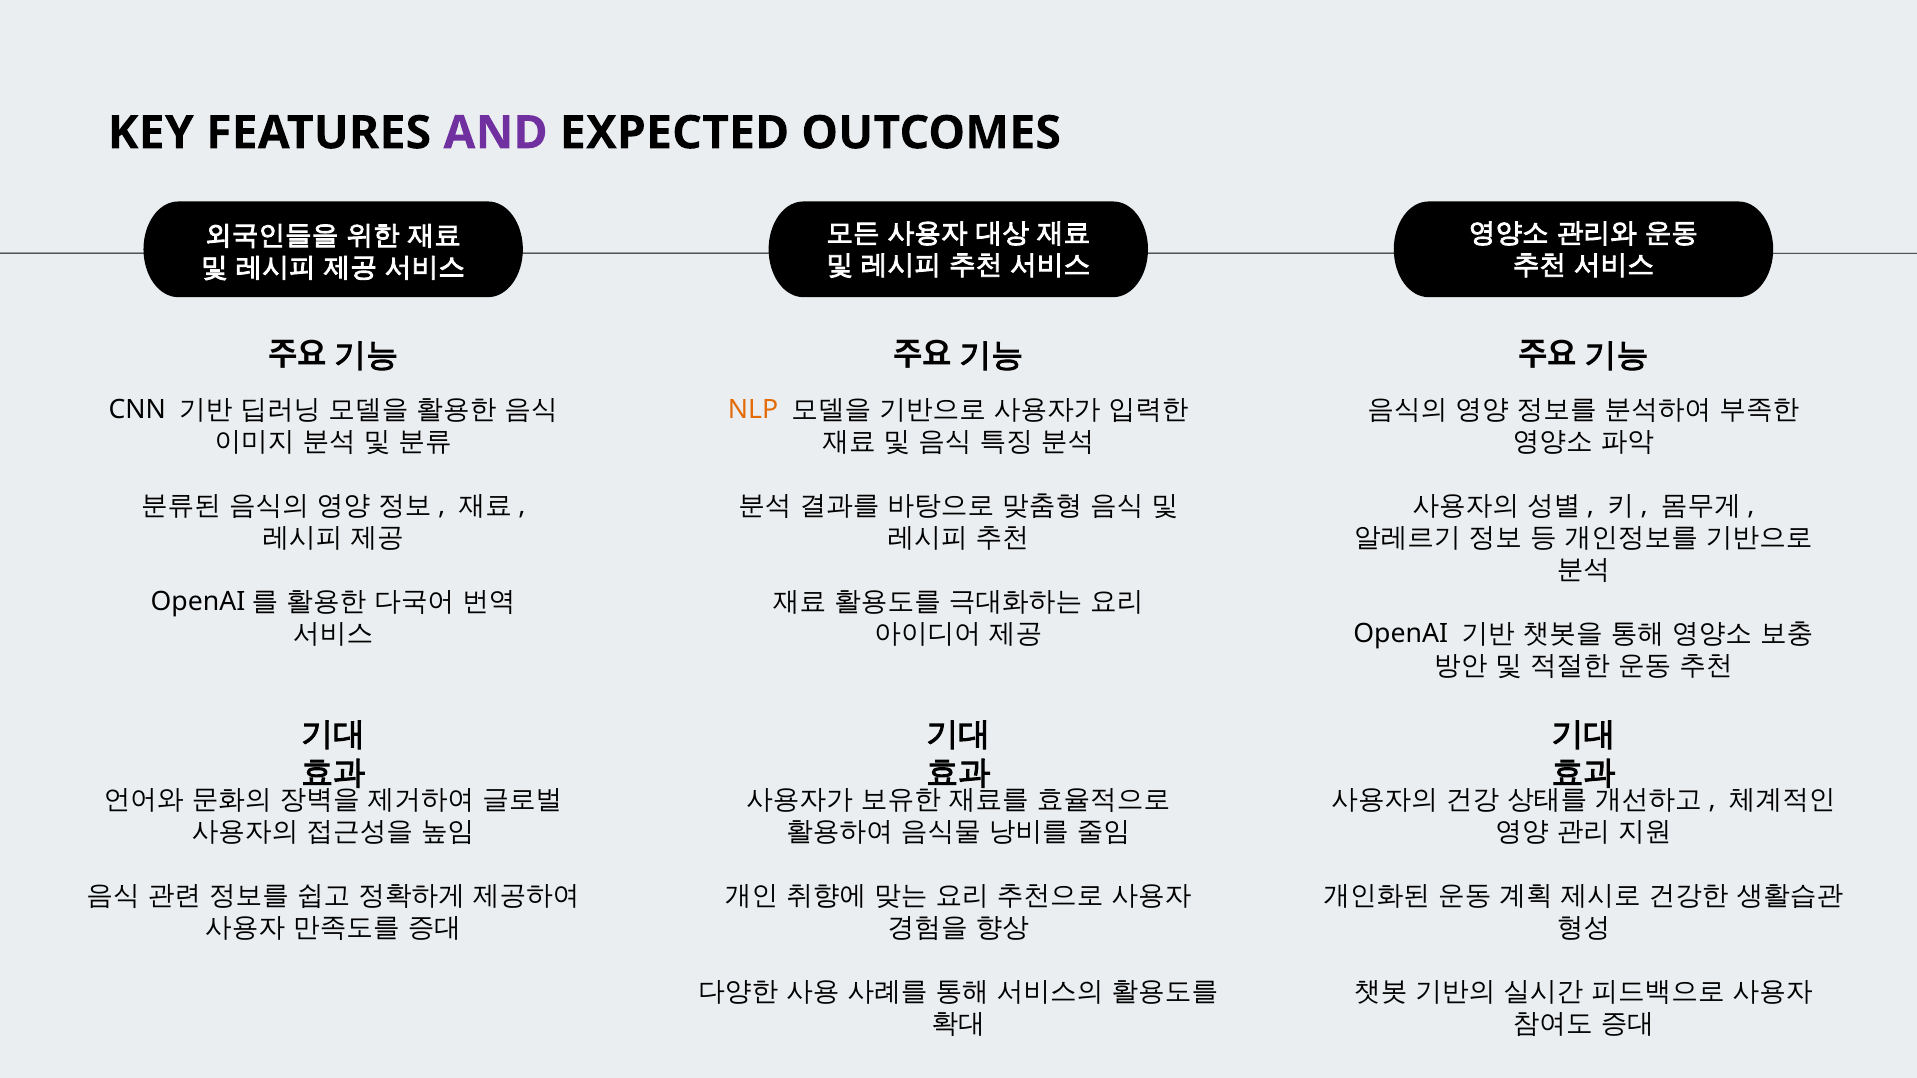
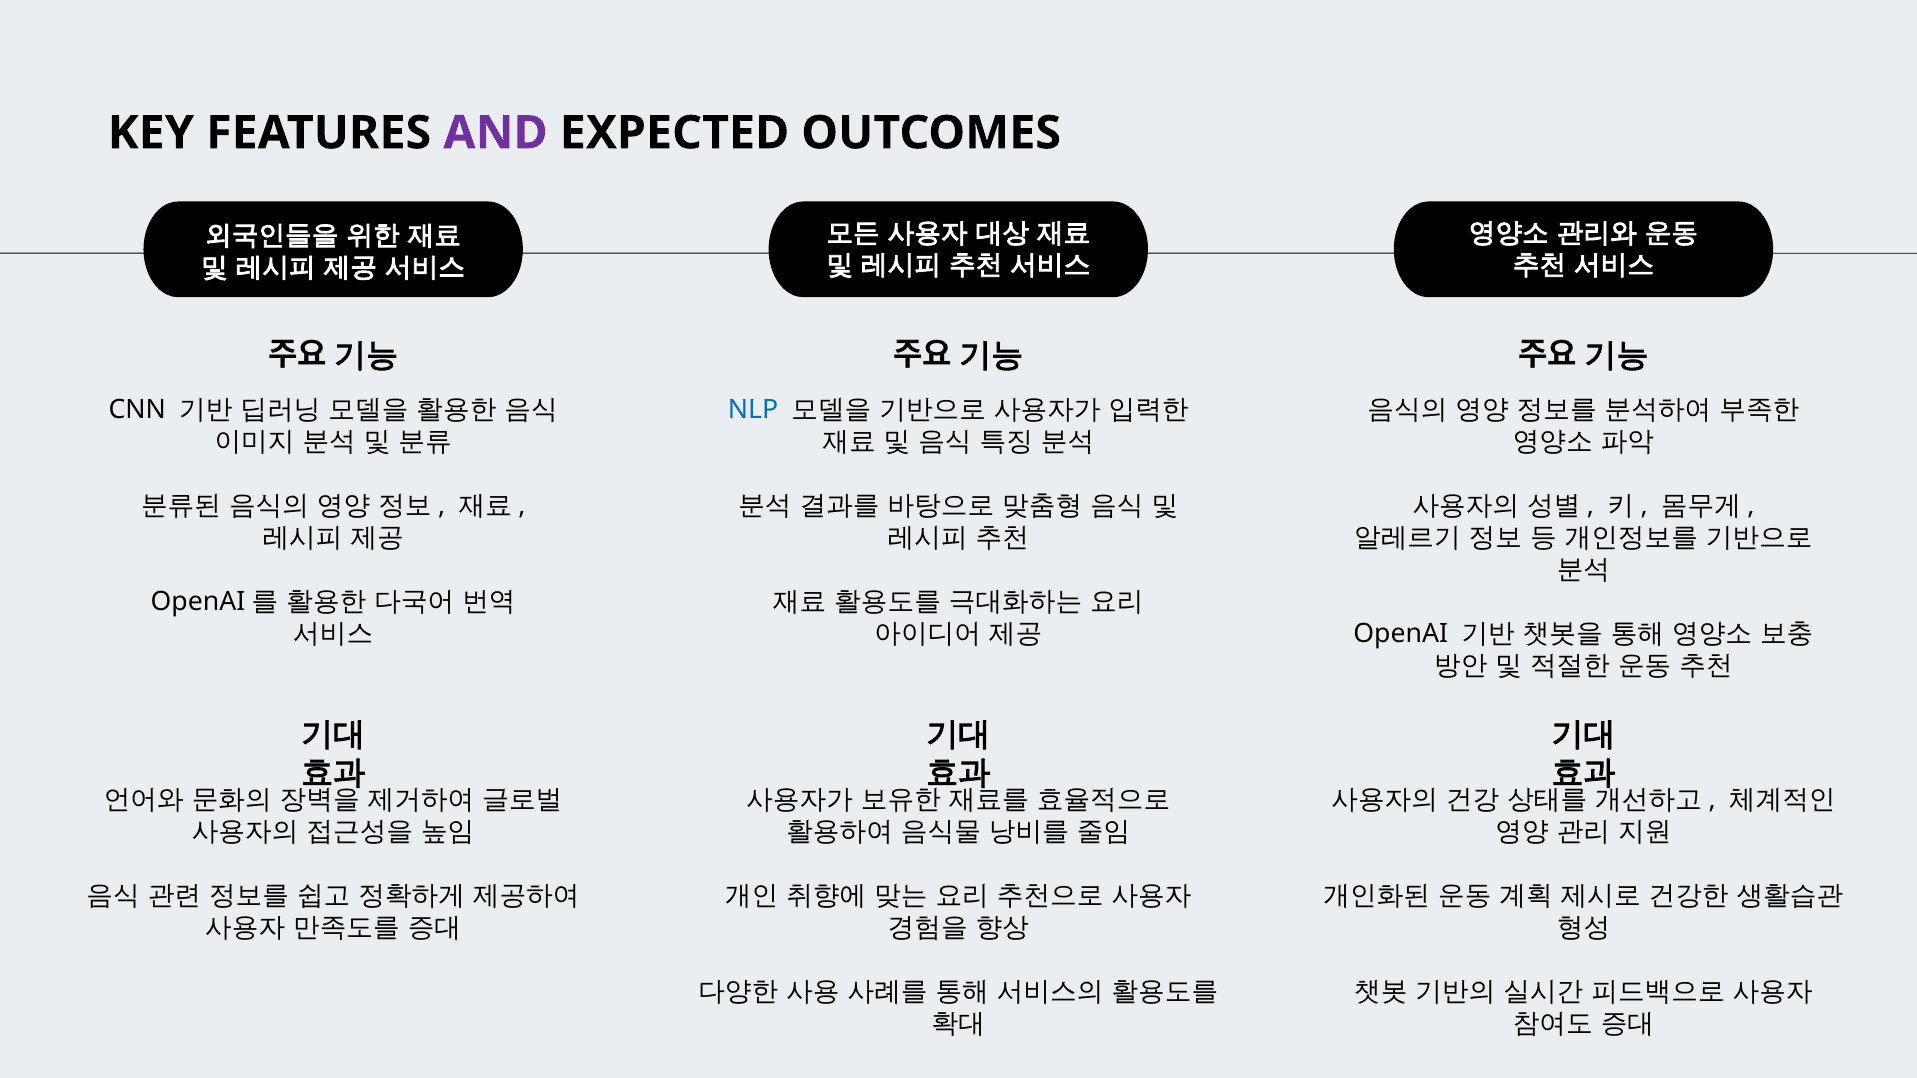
NLP colour: orange -> blue
